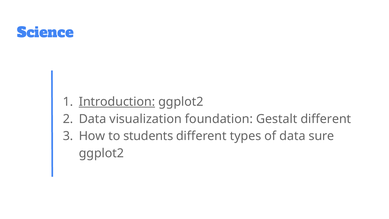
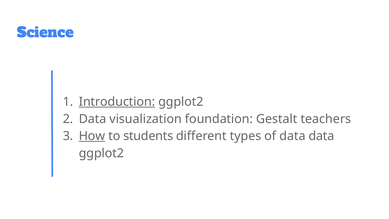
Gestalt different: different -> teachers
How underline: none -> present
data sure: sure -> data
